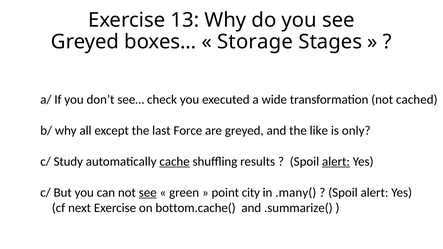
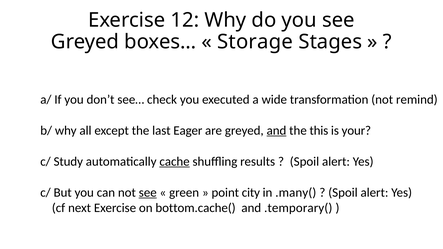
13: 13 -> 12
cached: cached -> remind
Force: Force -> Eager
and at (276, 131) underline: none -> present
like: like -> this
only: only -> your
alert at (336, 162) underline: present -> none
.summarize(: .summarize( -> .temporary(
